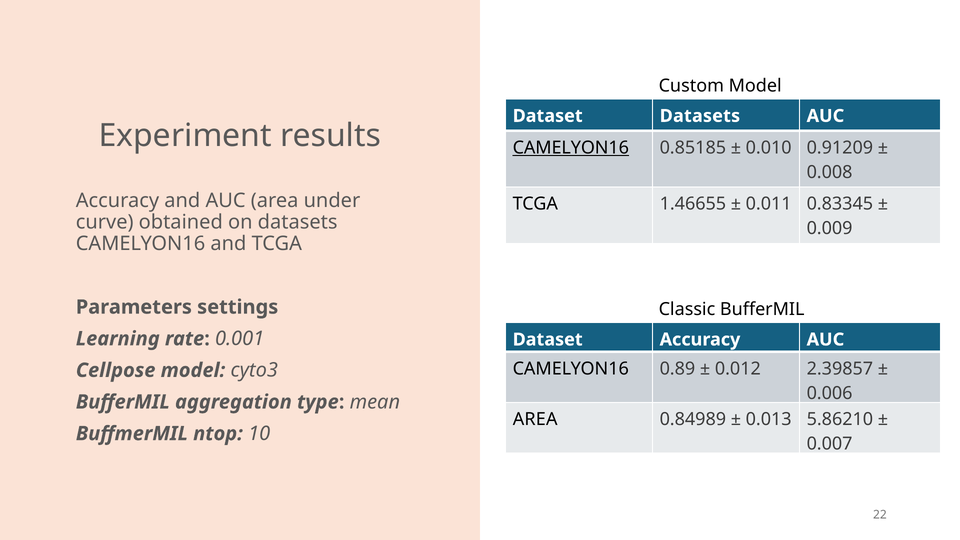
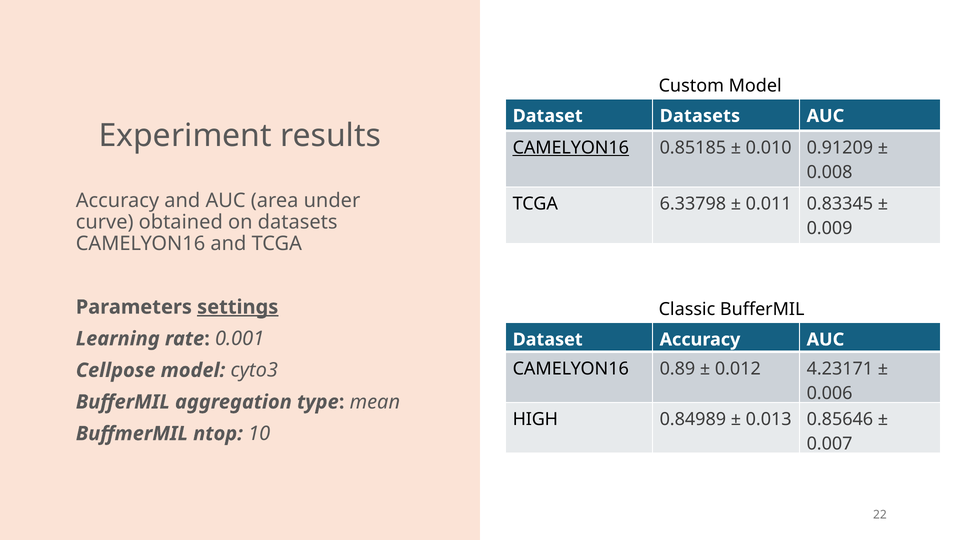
1.46655: 1.46655 -> 6.33798
settings underline: none -> present
2.39857: 2.39857 -> 4.23171
AREA at (535, 419): AREA -> HIGH
5.86210: 5.86210 -> 0.85646
